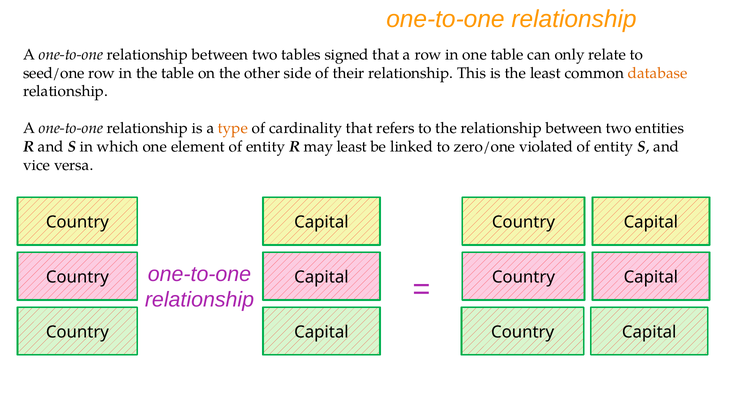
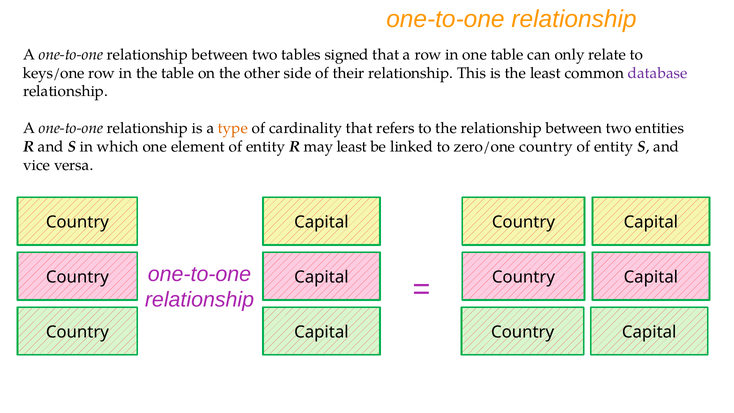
seed/one: seed/one -> keys/one
database colour: orange -> purple
zero/one violated: violated -> country
